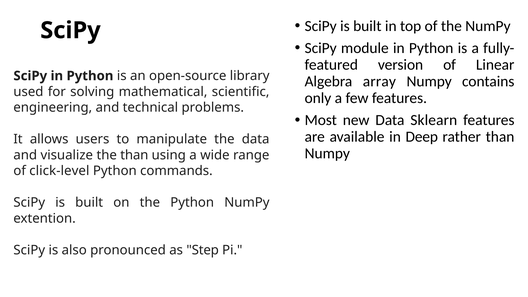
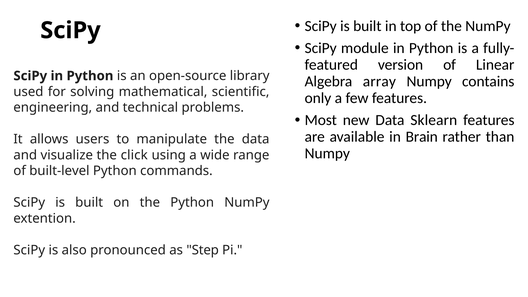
Deep: Deep -> Brain
the than: than -> click
click-level: click-level -> built-level
